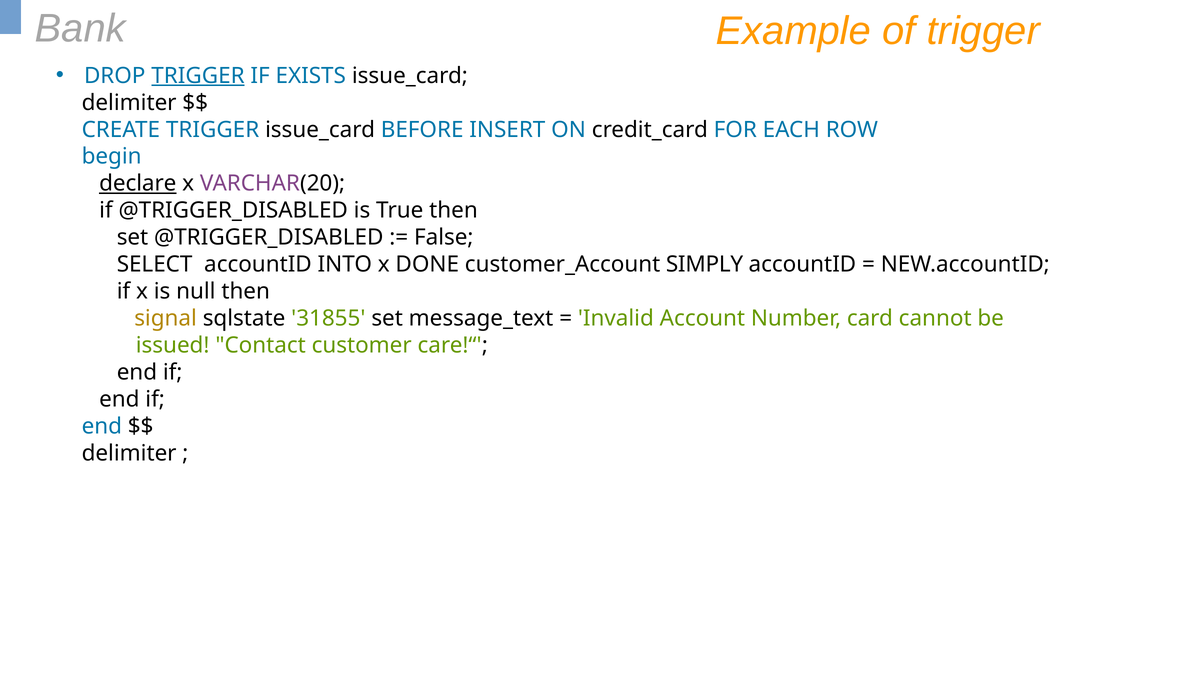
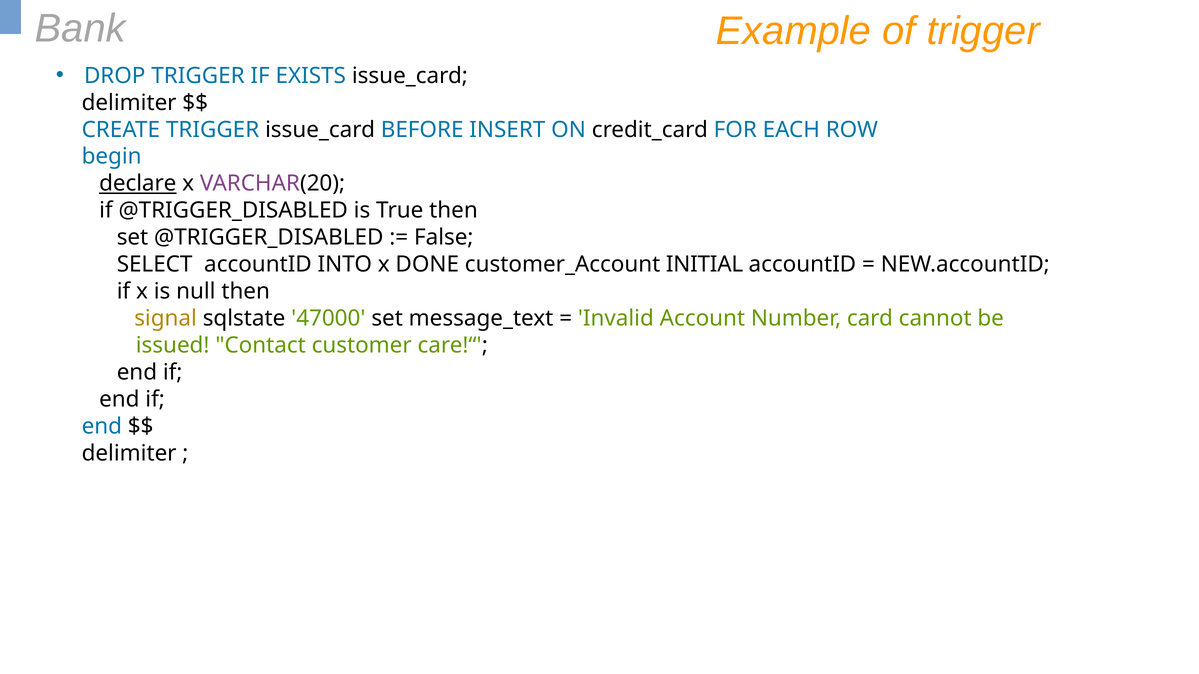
TRIGGER at (198, 76) underline: present -> none
SIMPLY: SIMPLY -> INITIAL
31855: 31855 -> 47000
